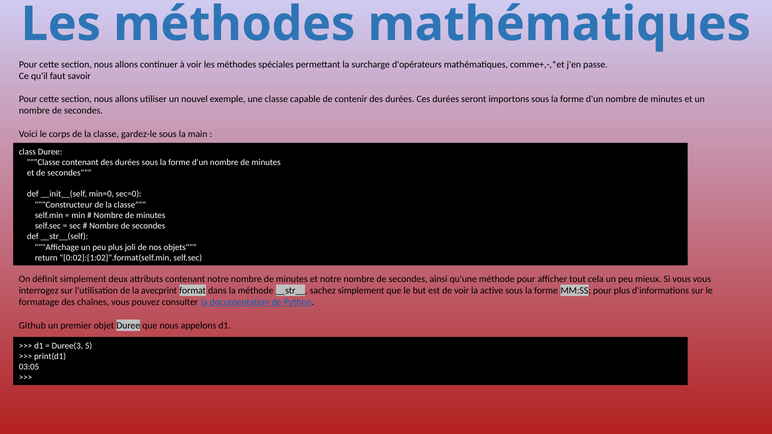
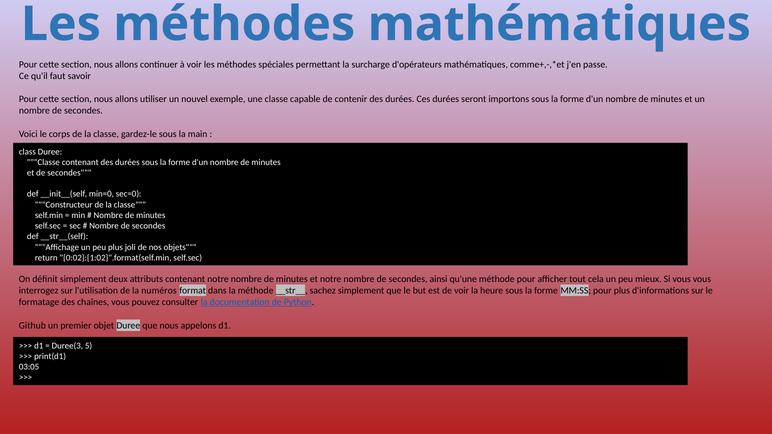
avecprint: avecprint -> numéros
active: active -> heure
